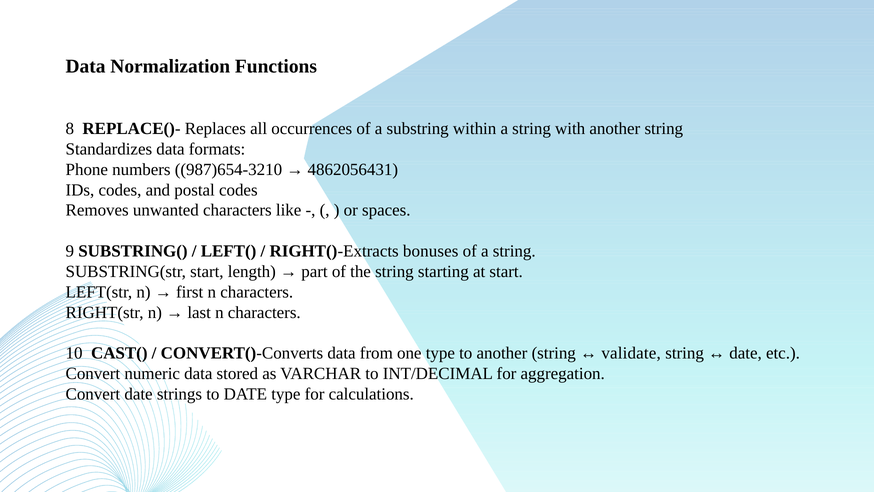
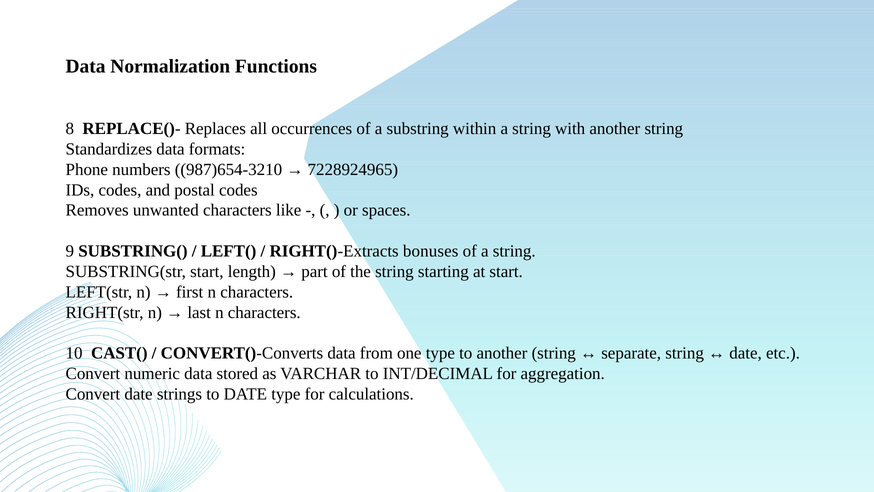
4862056431: 4862056431 -> 7228924965
validate: validate -> separate
